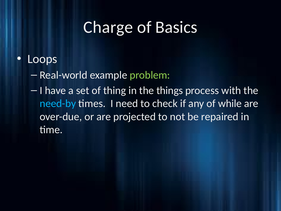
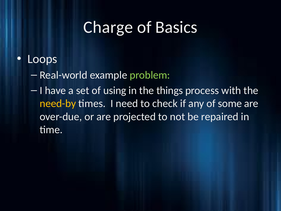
thing: thing -> using
need-by colour: light blue -> yellow
while: while -> some
